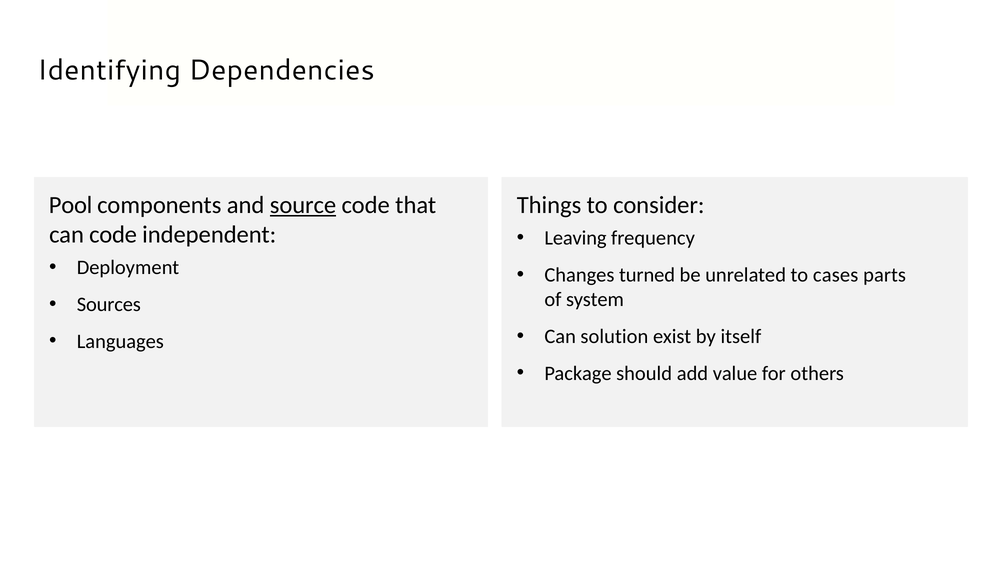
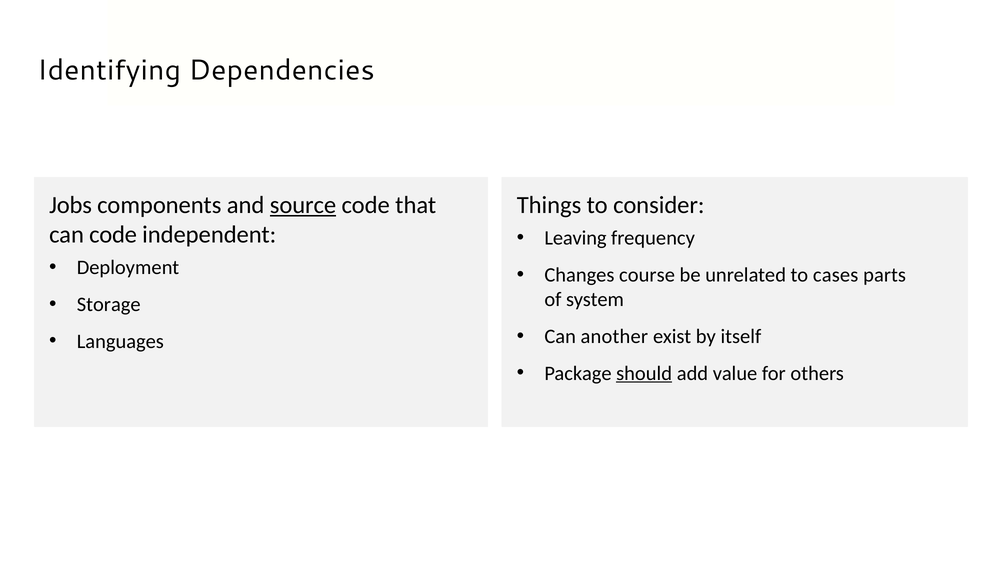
Pool: Pool -> Jobs
turned: turned -> course
Sources: Sources -> Storage
solution: solution -> another
should underline: none -> present
